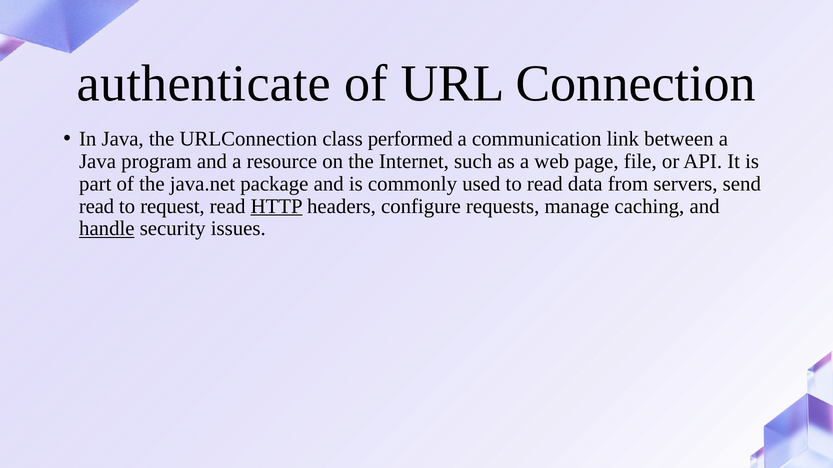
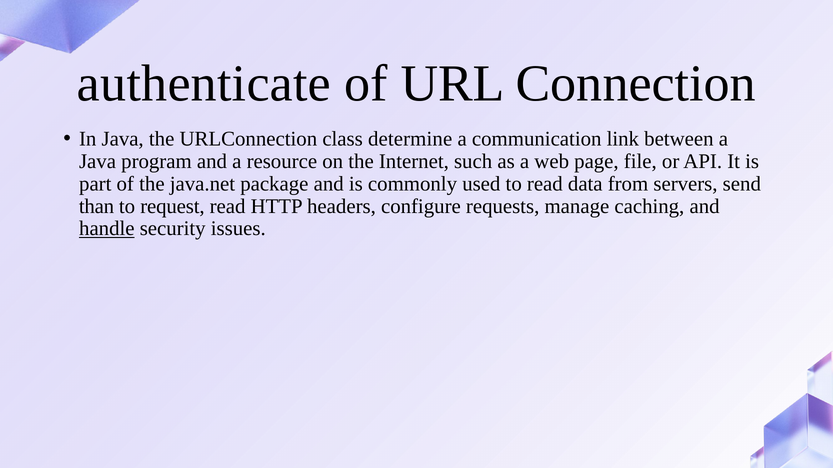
performed: performed -> determine
read at (97, 206): read -> than
HTTP underline: present -> none
